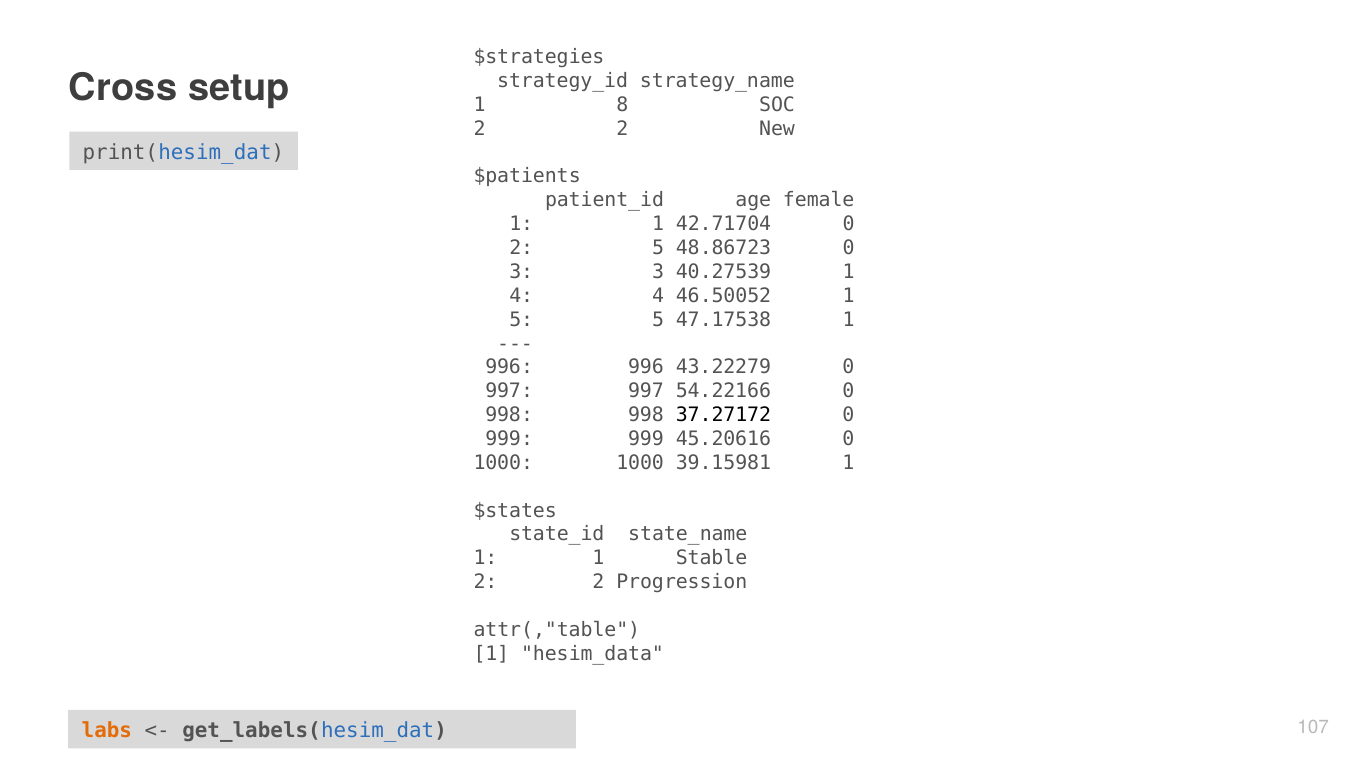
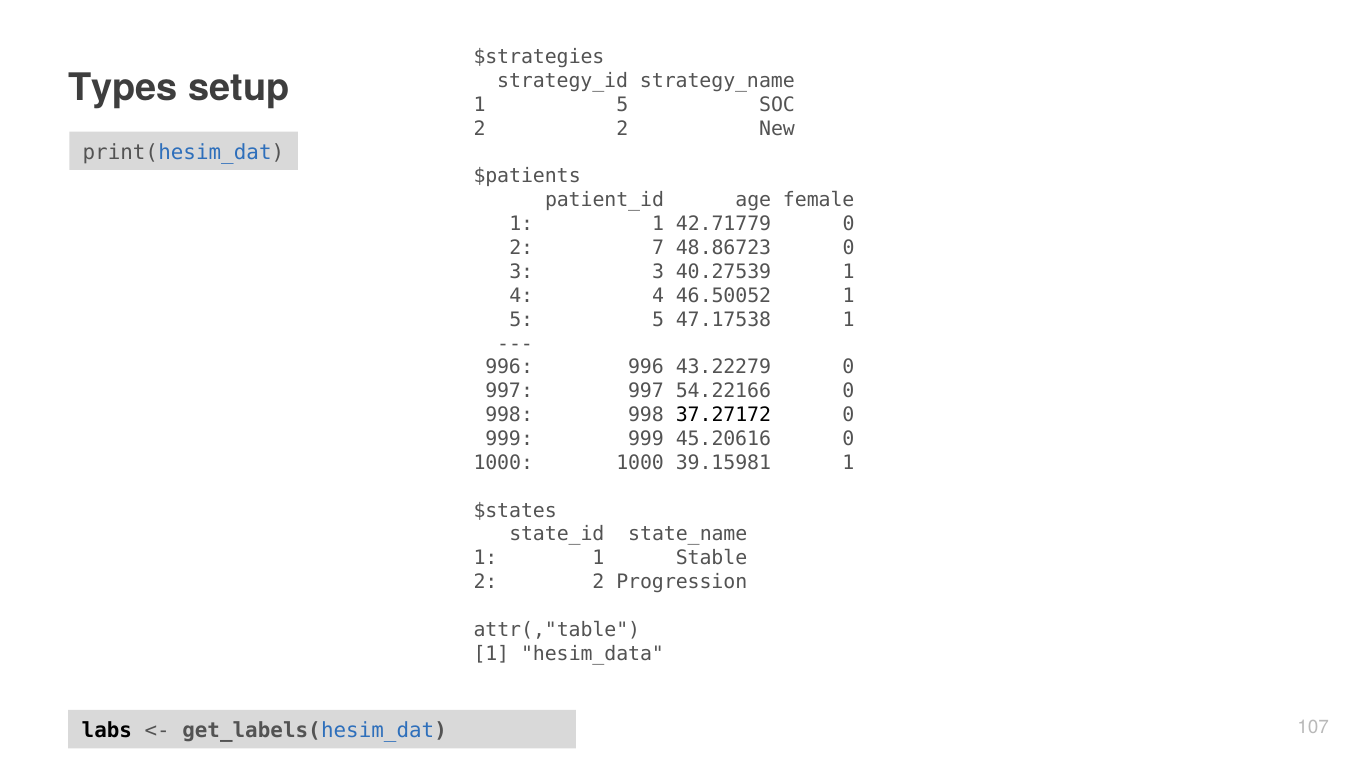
Cross: Cross -> Types
8 at (622, 105): 8 -> 5
42.71704: 42.71704 -> 42.71779
2 5: 5 -> 7
labs colour: orange -> black
